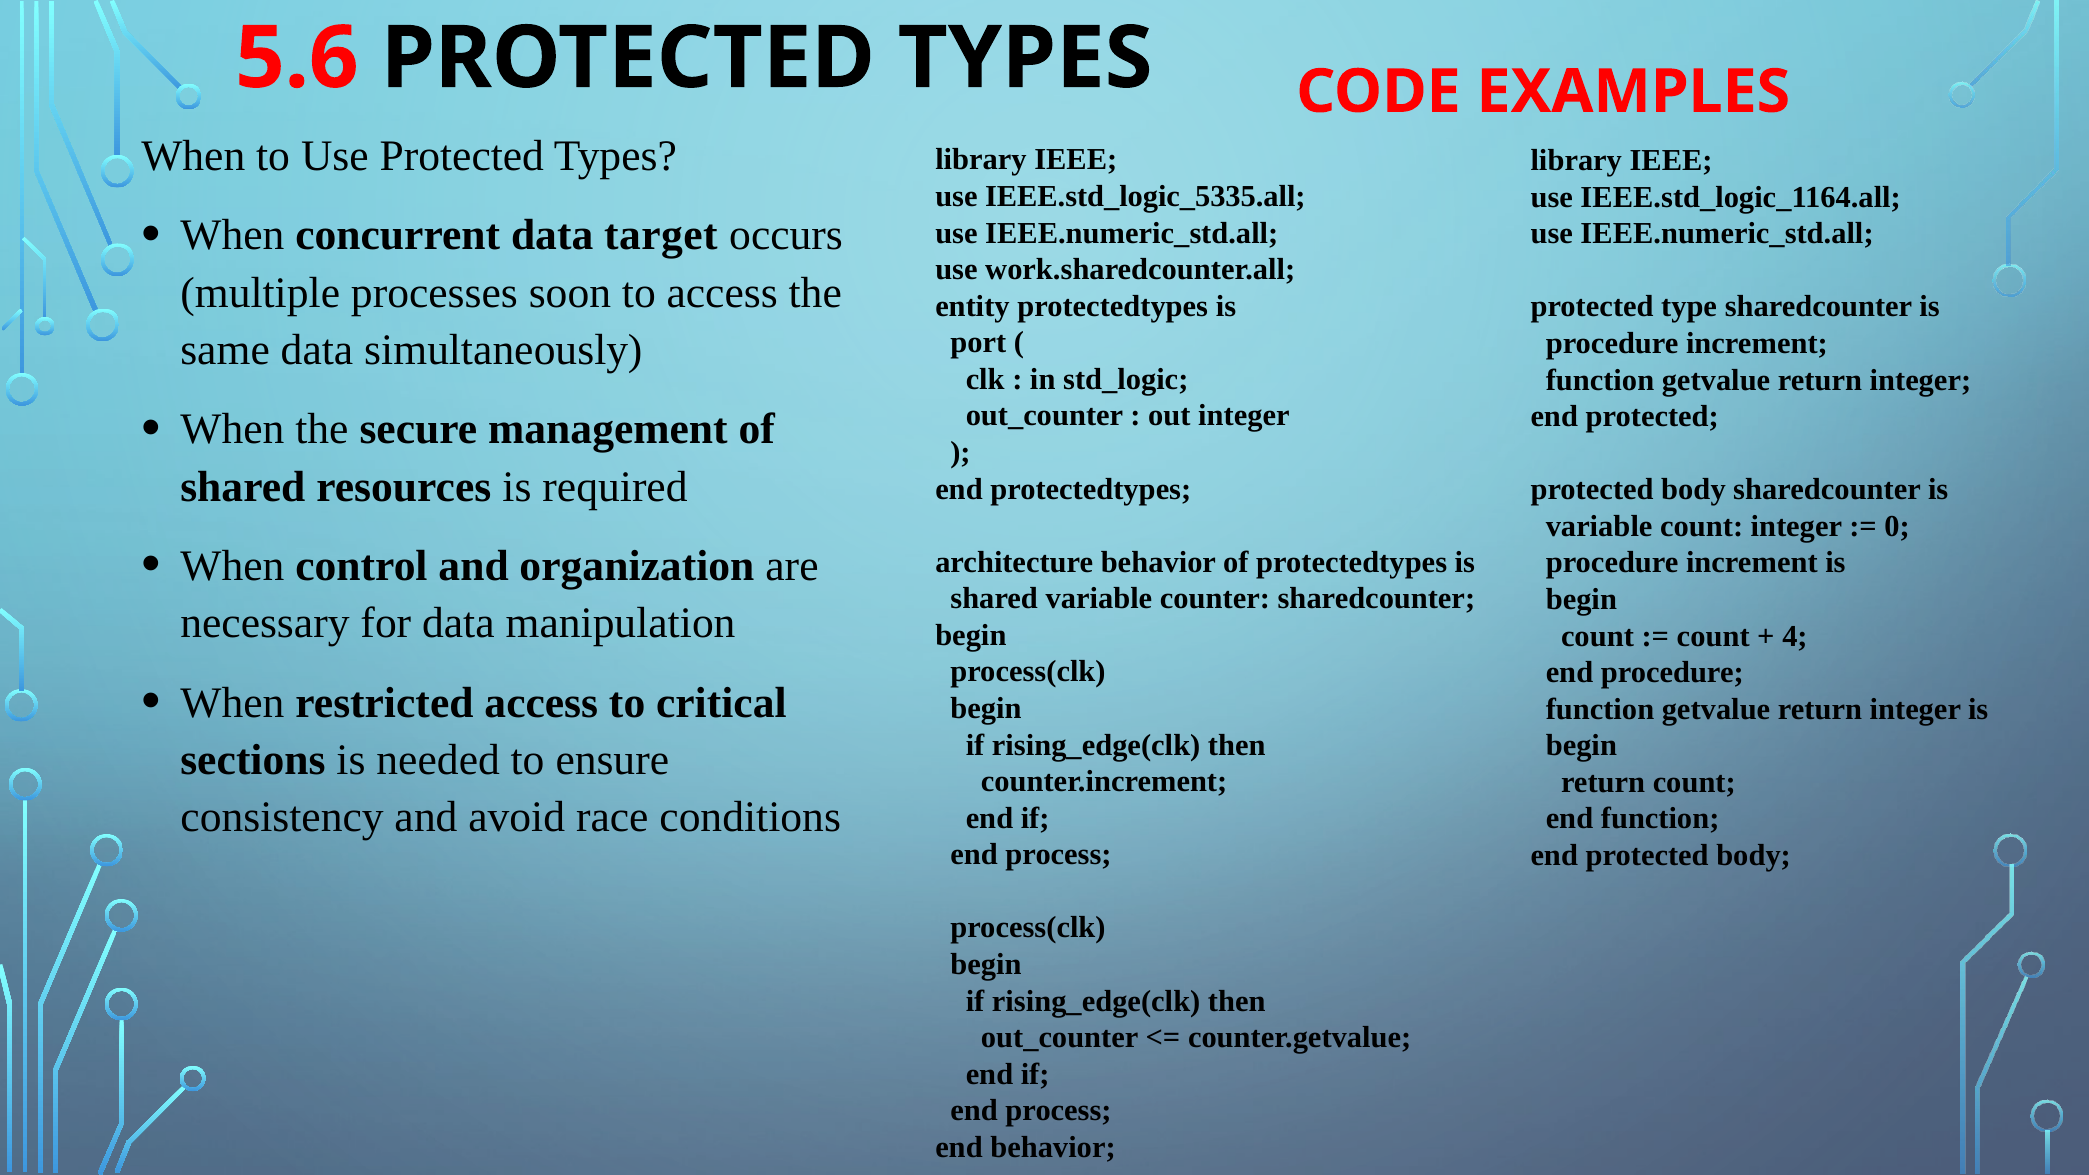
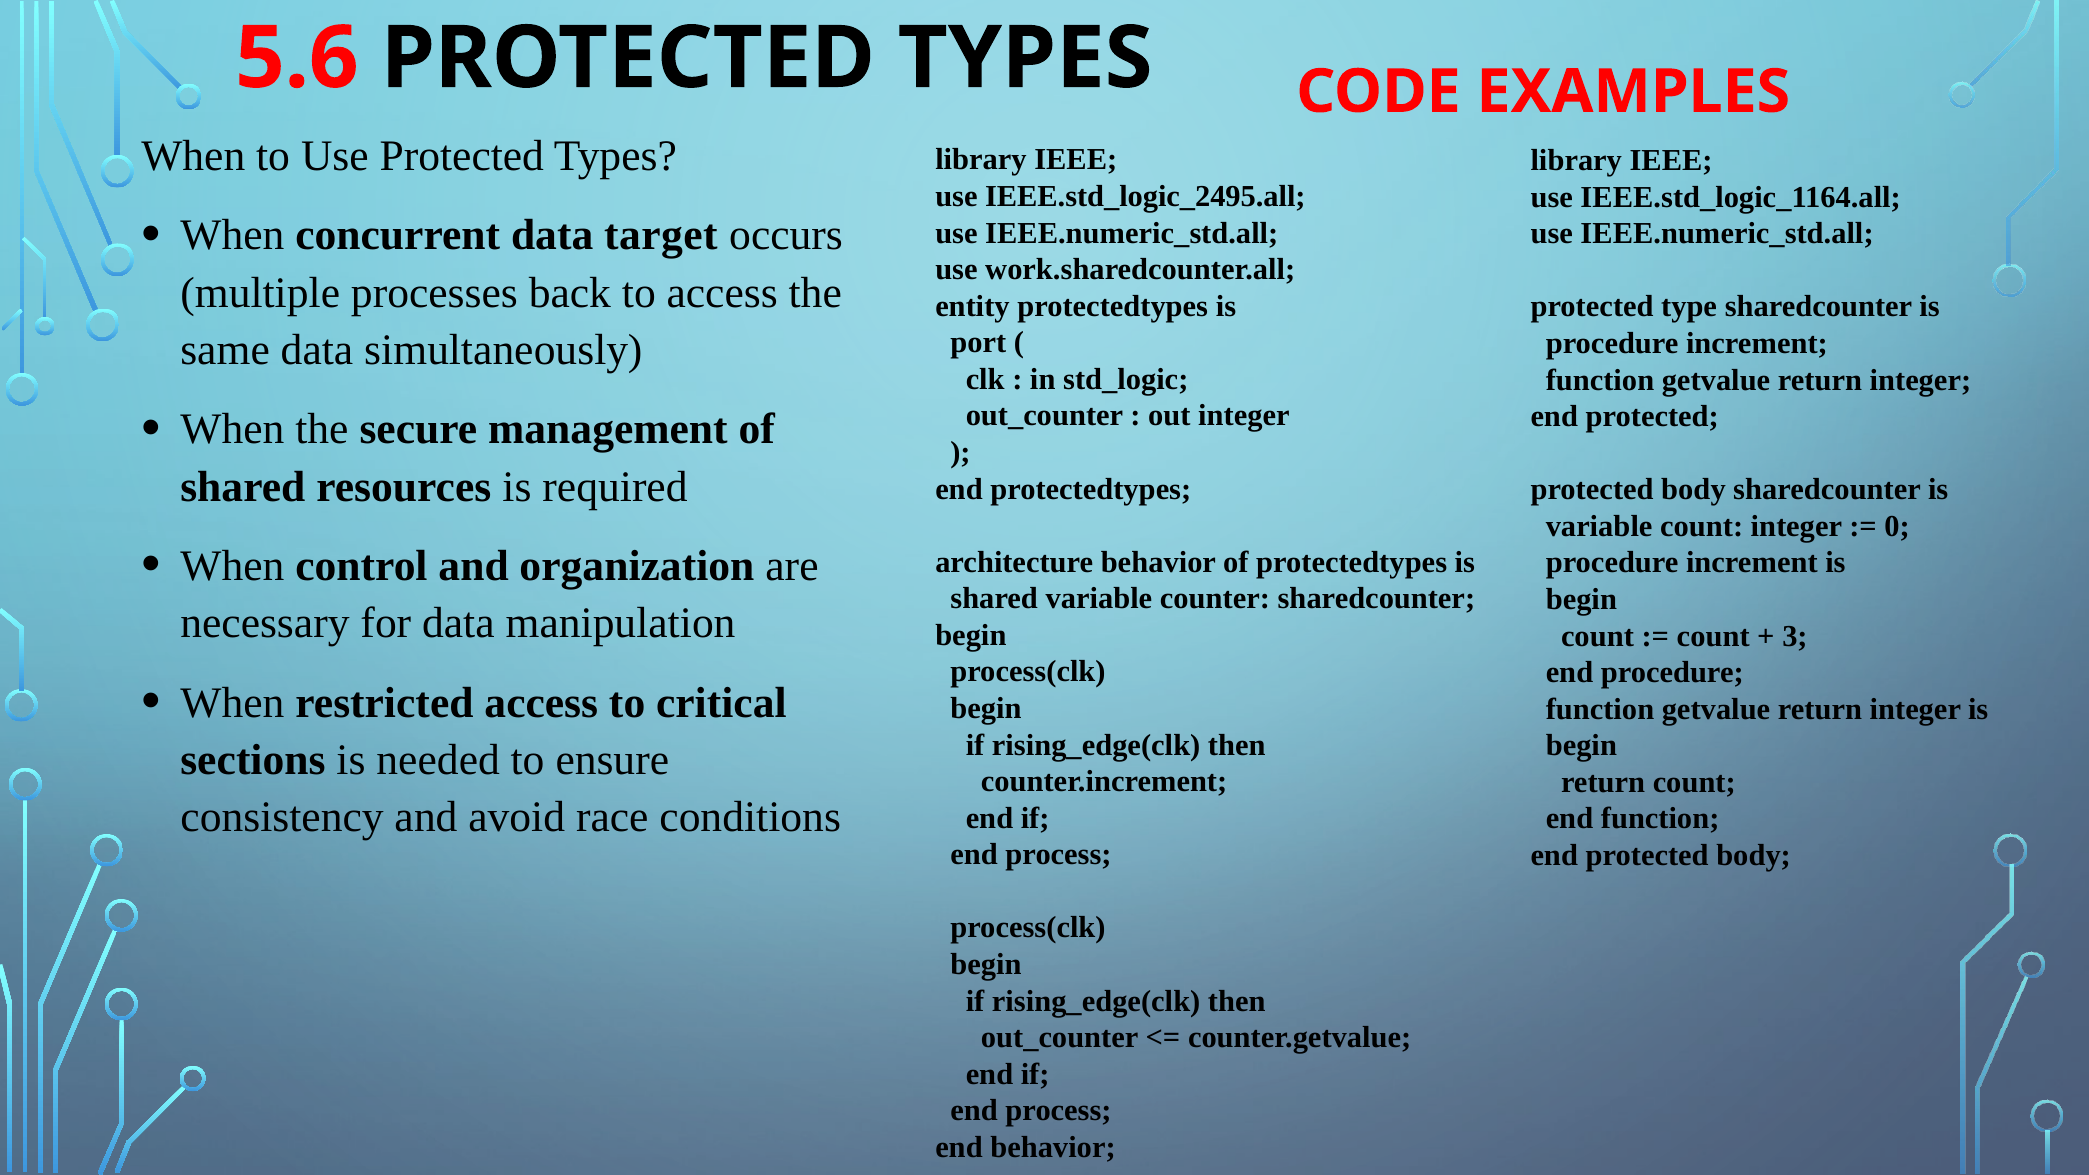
IEEE.std_logic_5335.all: IEEE.std_logic_5335.all -> IEEE.std_logic_2495.all
soon: soon -> back
4: 4 -> 3
